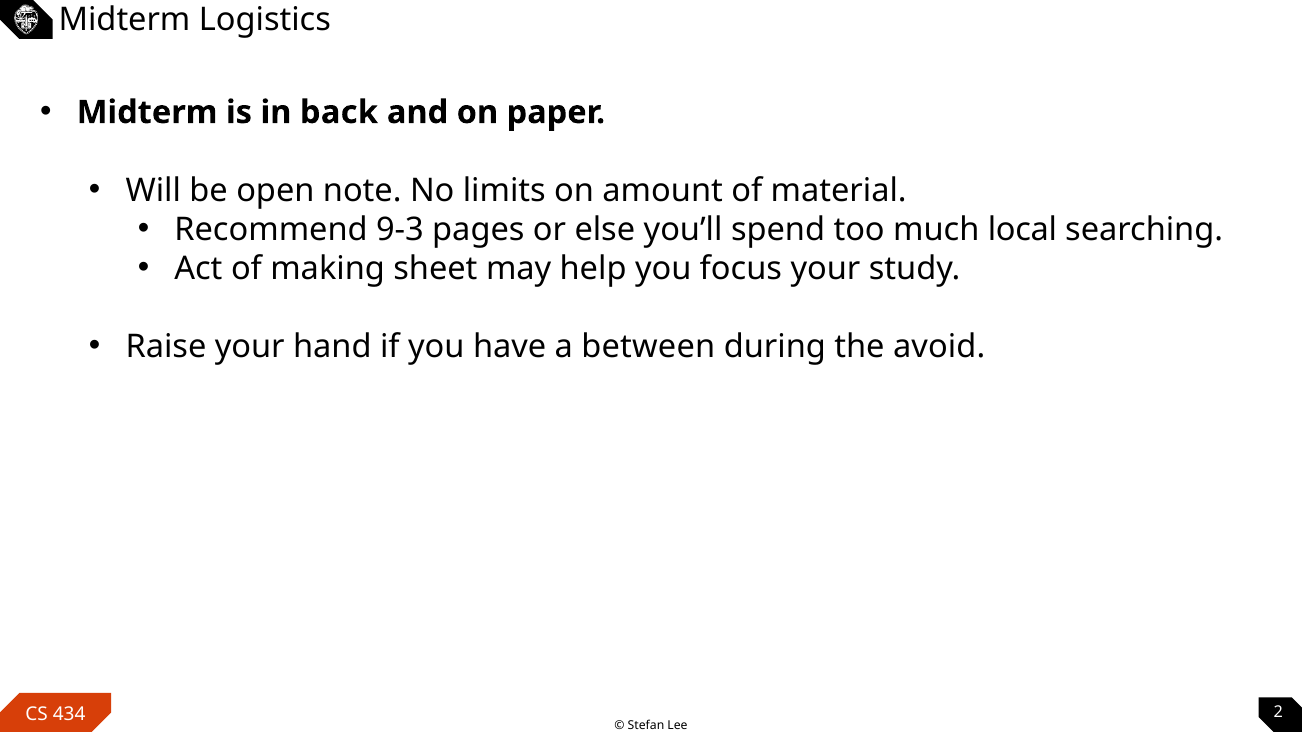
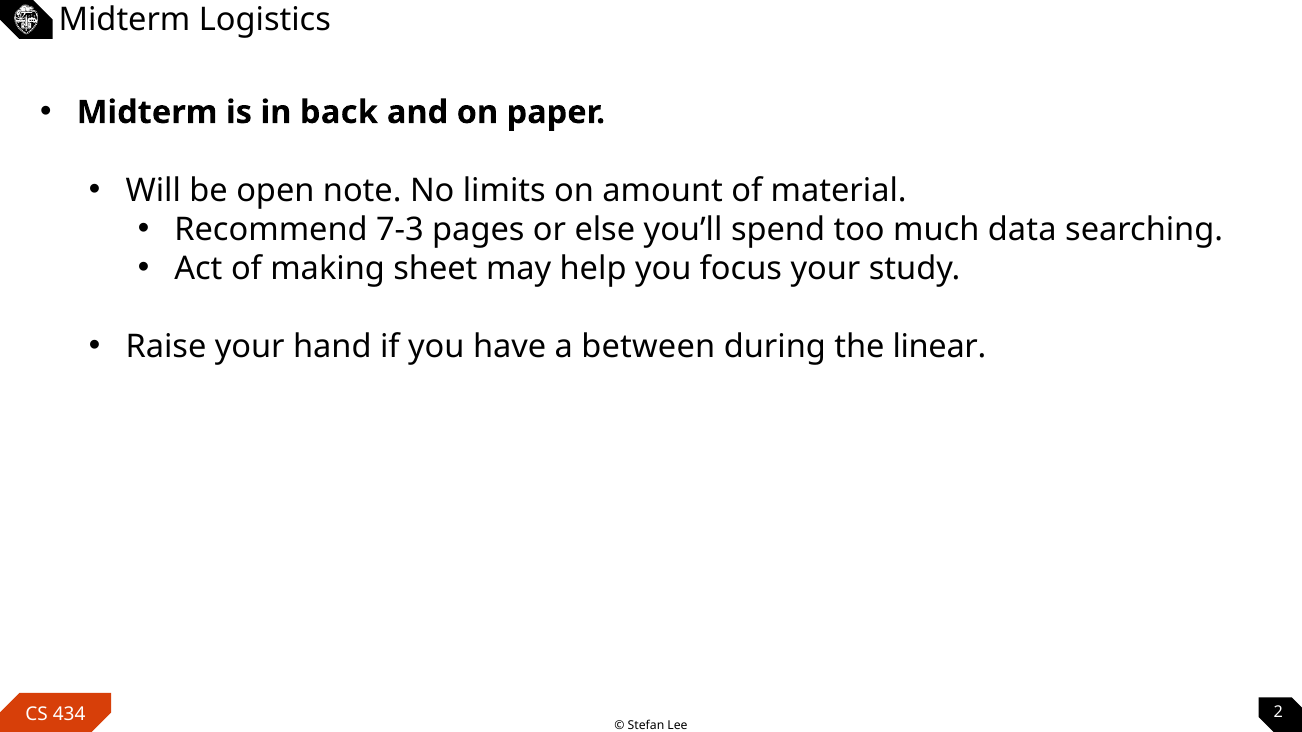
9-3: 9-3 -> 7-3
local: local -> data
avoid: avoid -> linear
